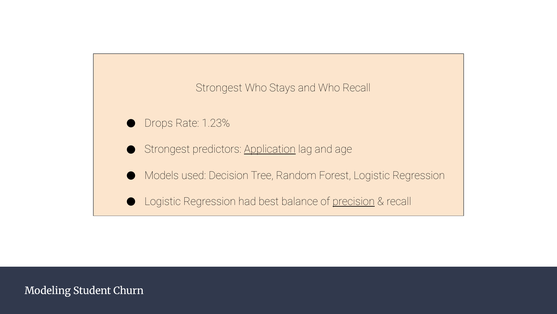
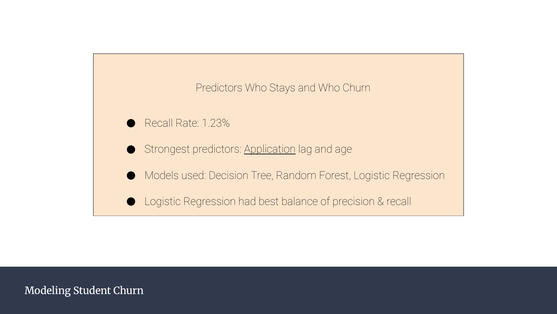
Strongest at (219, 88): Strongest -> Predictors
Who Recall: Recall -> Churn
Drops at (159, 123): Drops -> Recall
precision underline: present -> none
